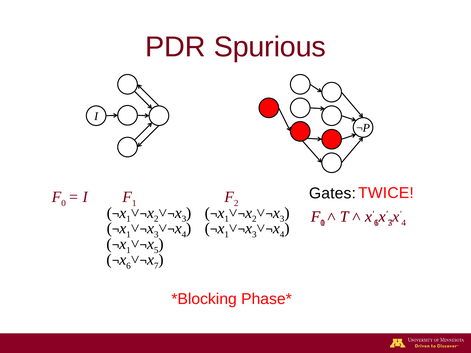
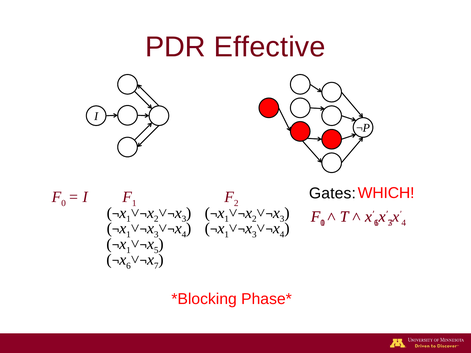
Spurious: Spurious -> Effective
TWICE: TWICE -> WHICH
